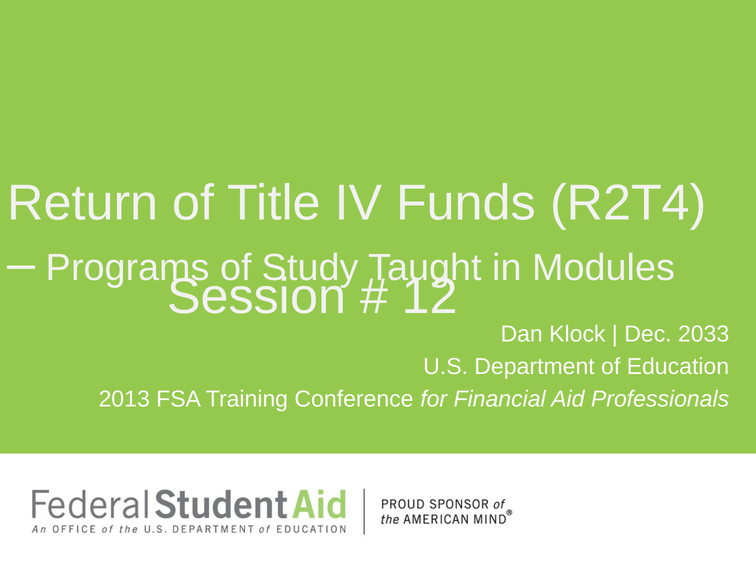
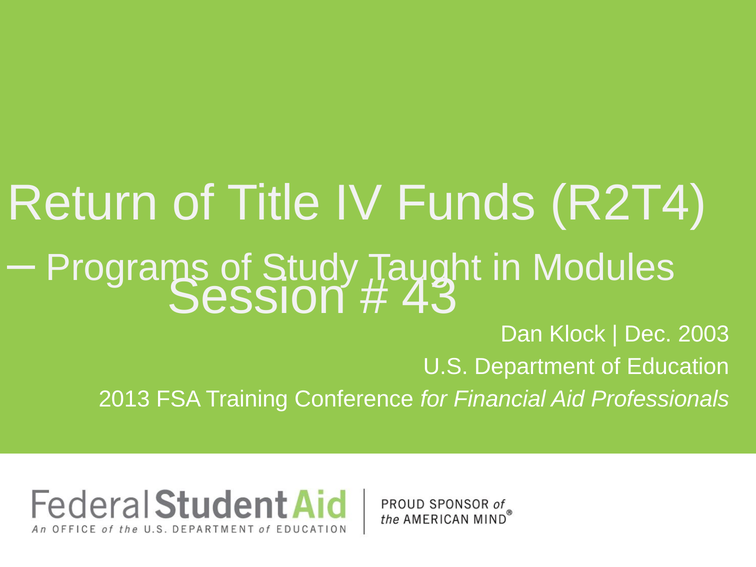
12: 12 -> 43
2033: 2033 -> 2003
